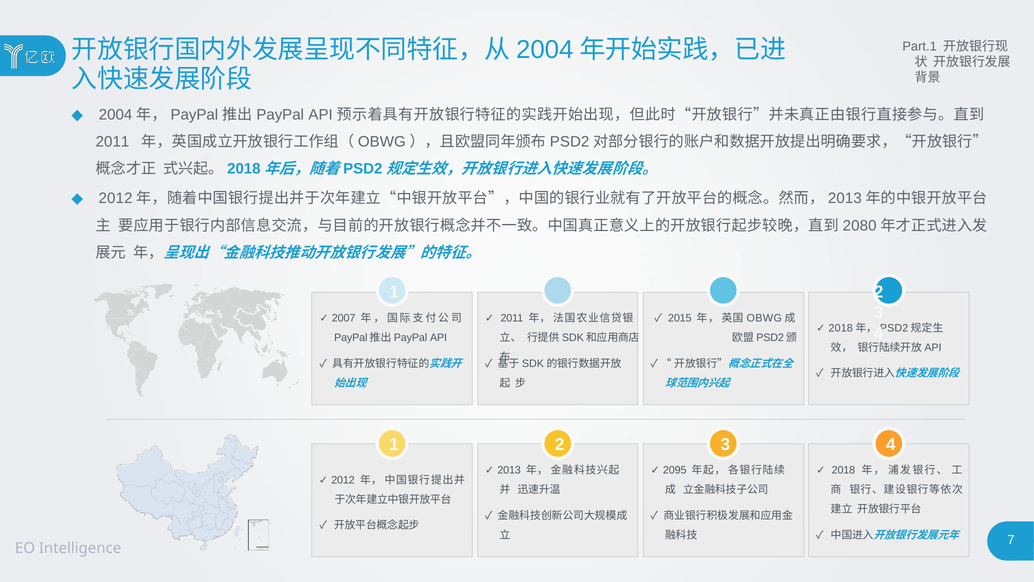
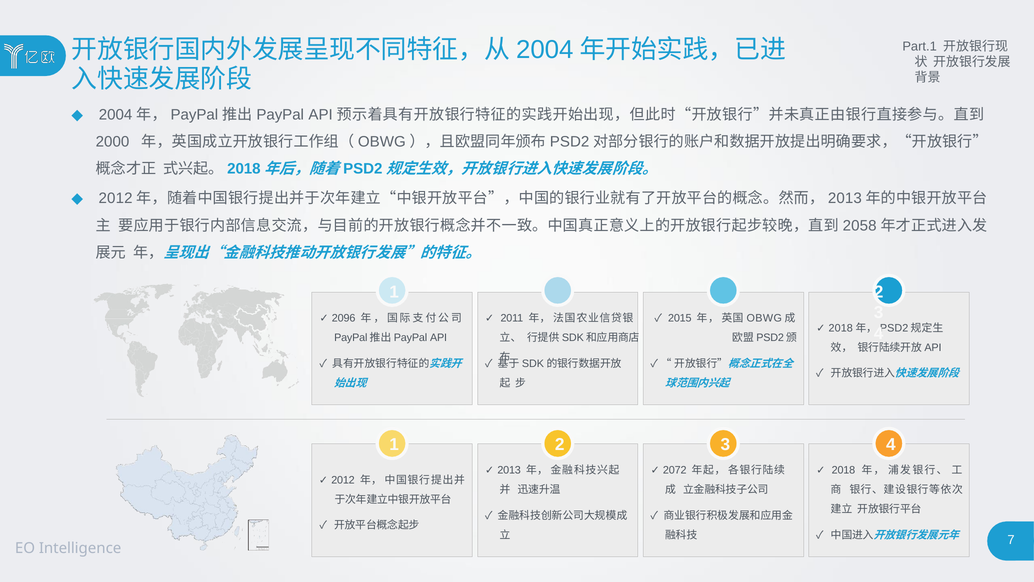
2011 at (112, 142): 2011 -> 2000
2080: 2080 -> 2058
2007: 2007 -> 2096
2095: 2095 -> 2072
